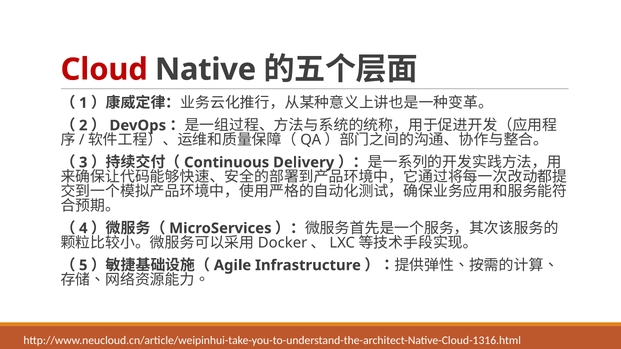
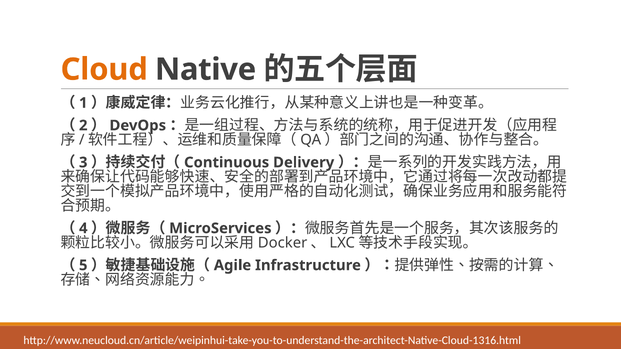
Cloud colour: red -> orange
